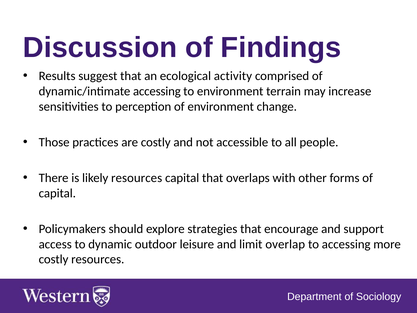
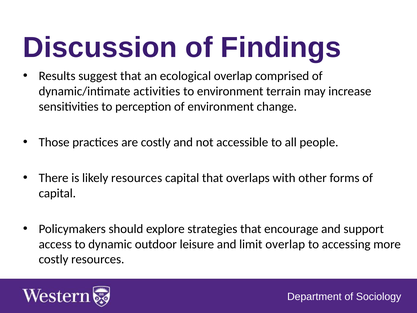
ecological activity: activity -> overlap
dynamic/intimate accessing: accessing -> activities
